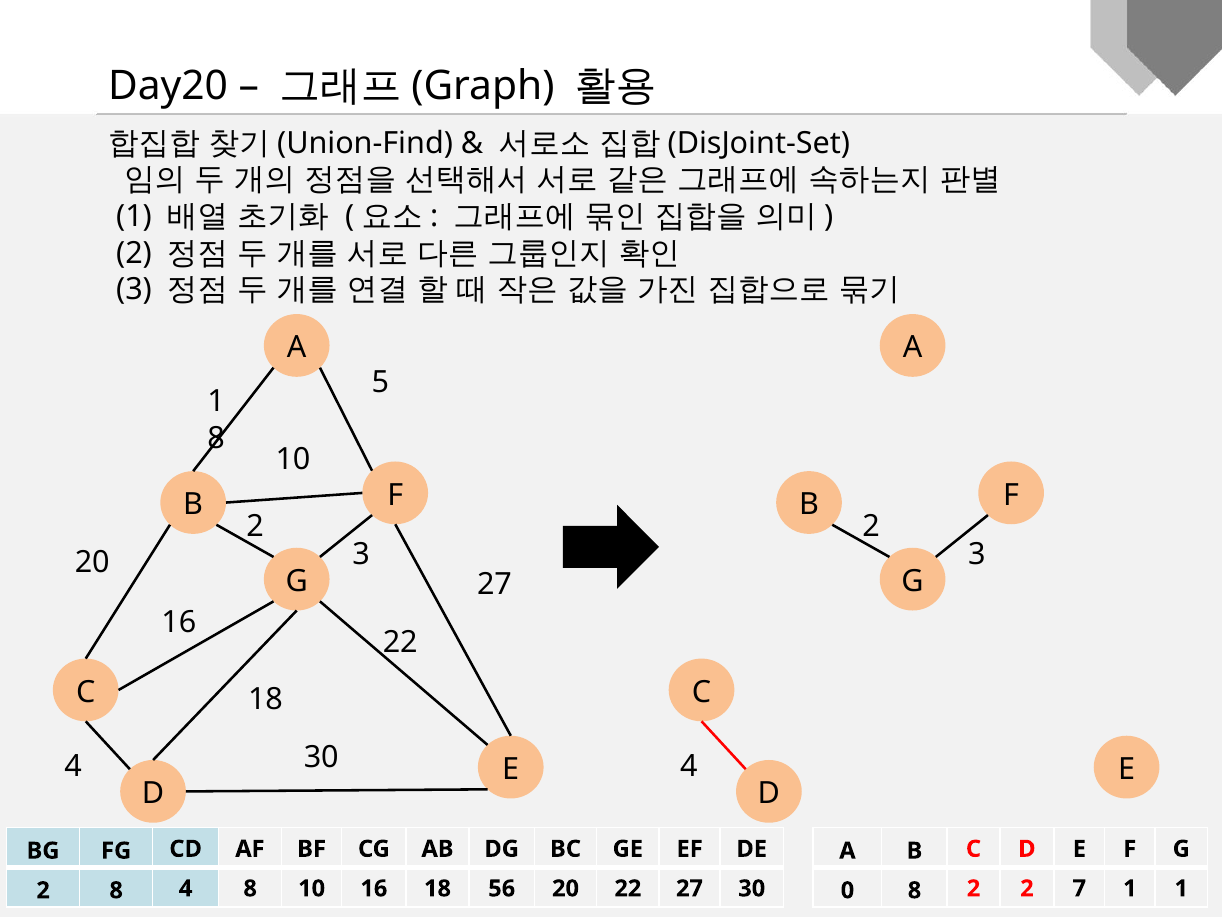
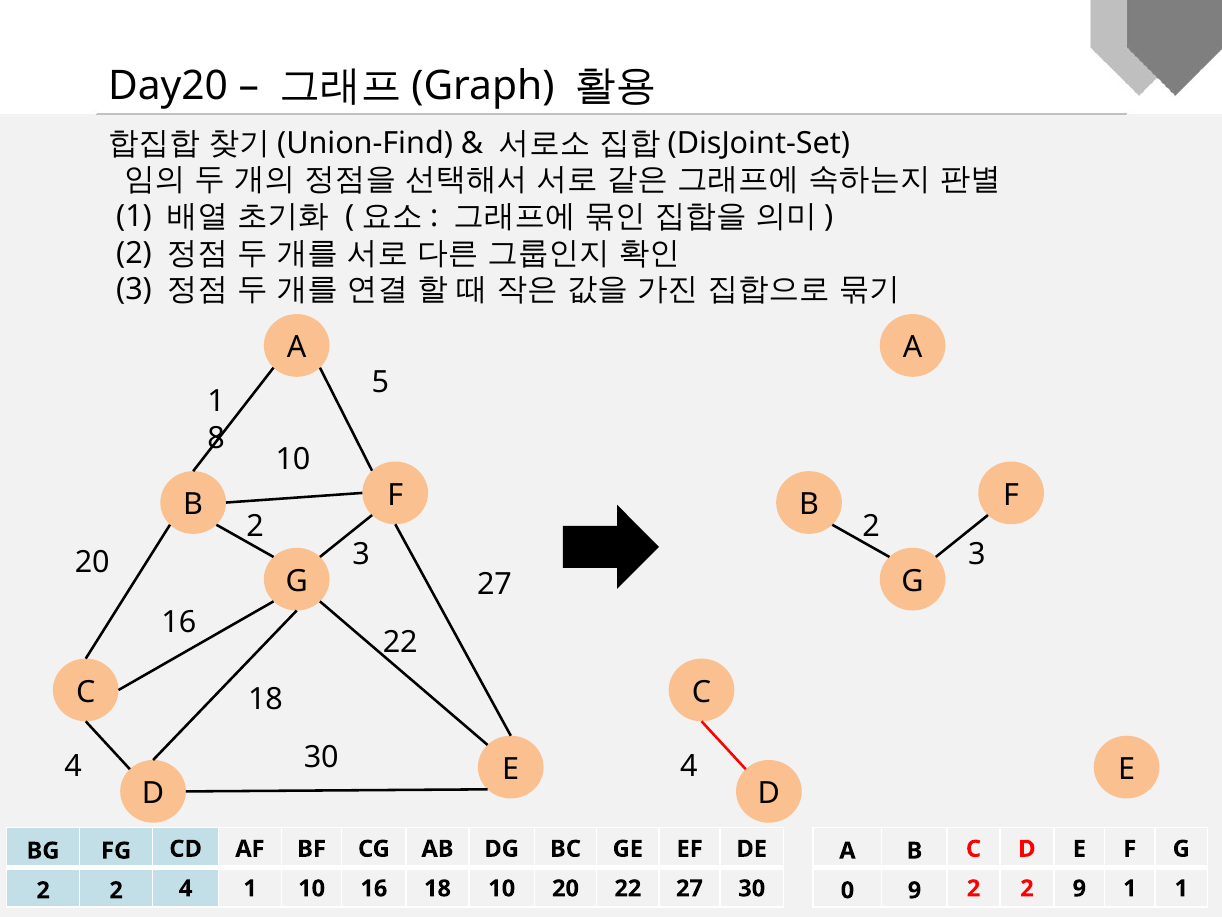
8 at (116, 890): 8 -> 2
4 8: 8 -> 1
18 56: 56 -> 10
0 8: 8 -> 9
2 7: 7 -> 9
